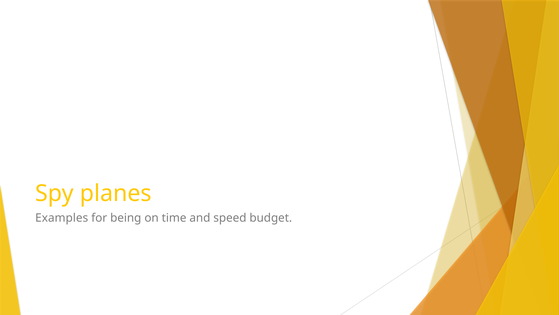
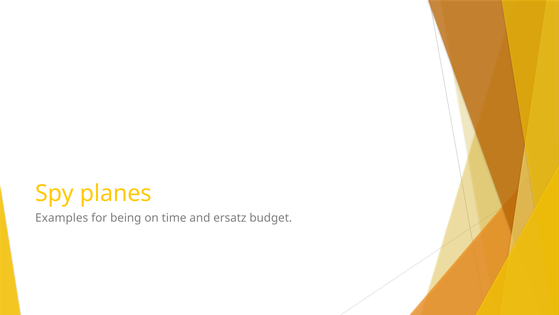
speed: speed -> ersatz
